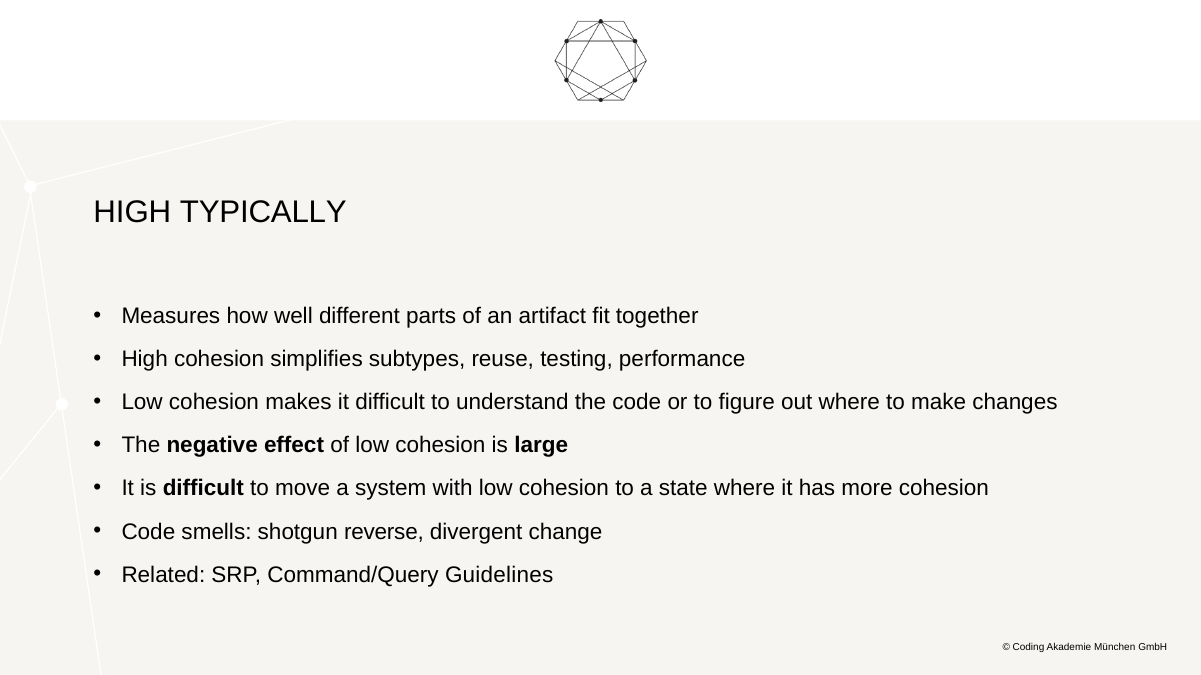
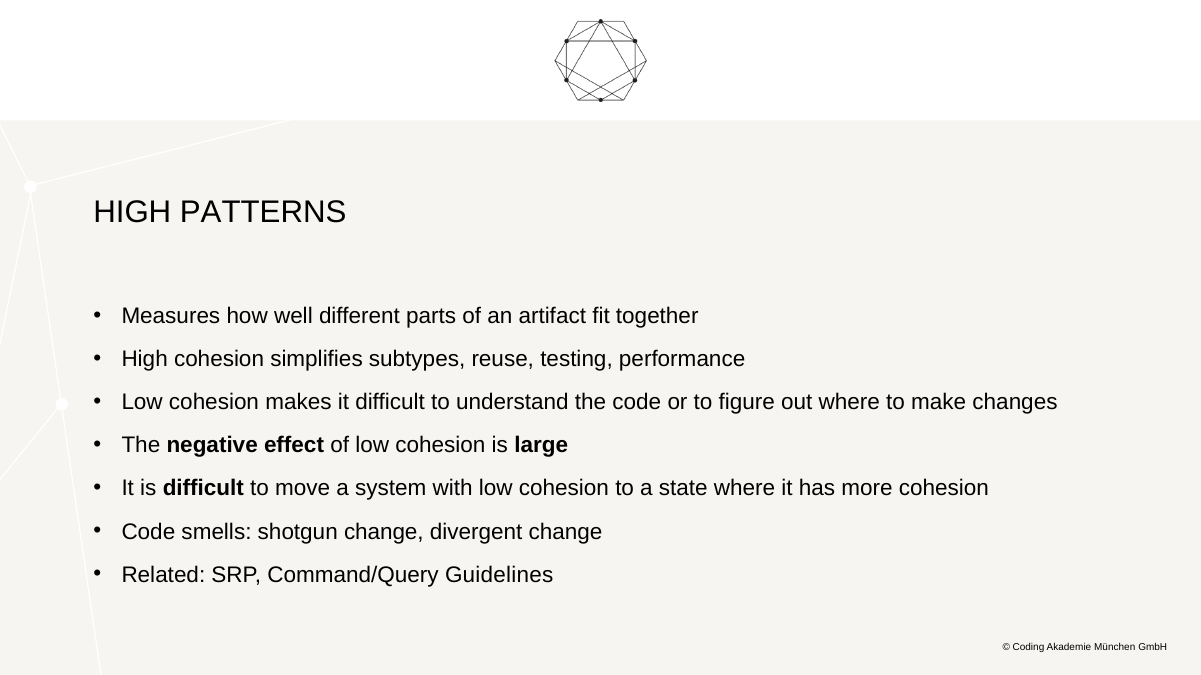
TYPICALLY: TYPICALLY -> PATTERNS
shotgun reverse: reverse -> change
